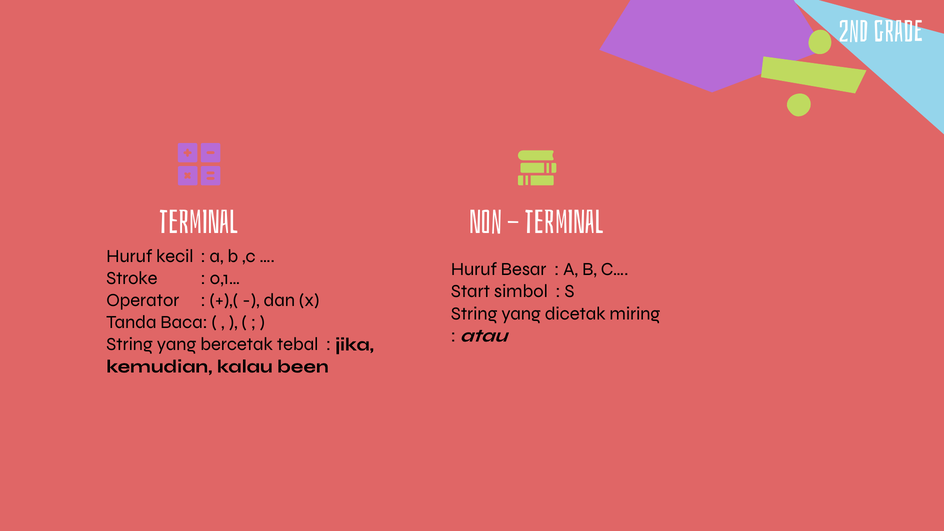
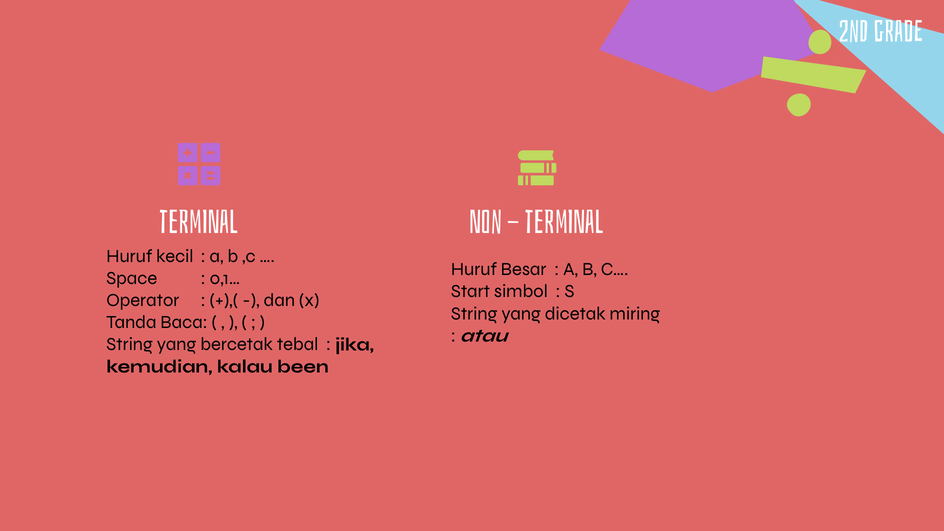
Stroke: Stroke -> Space
